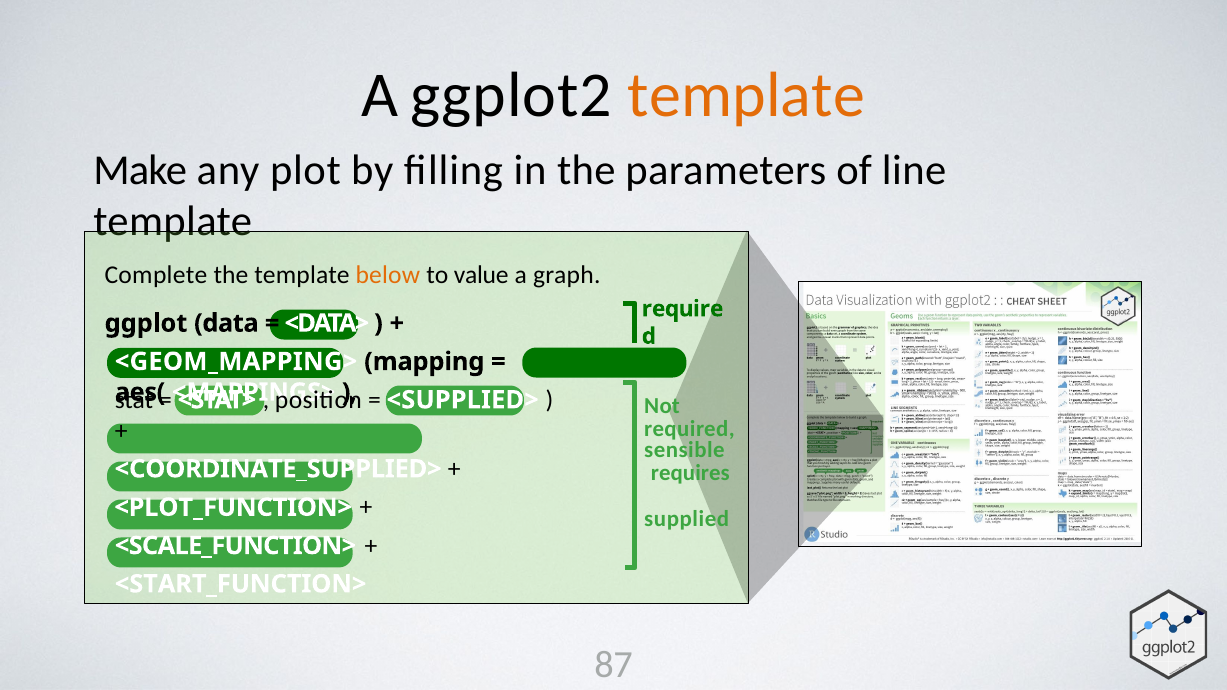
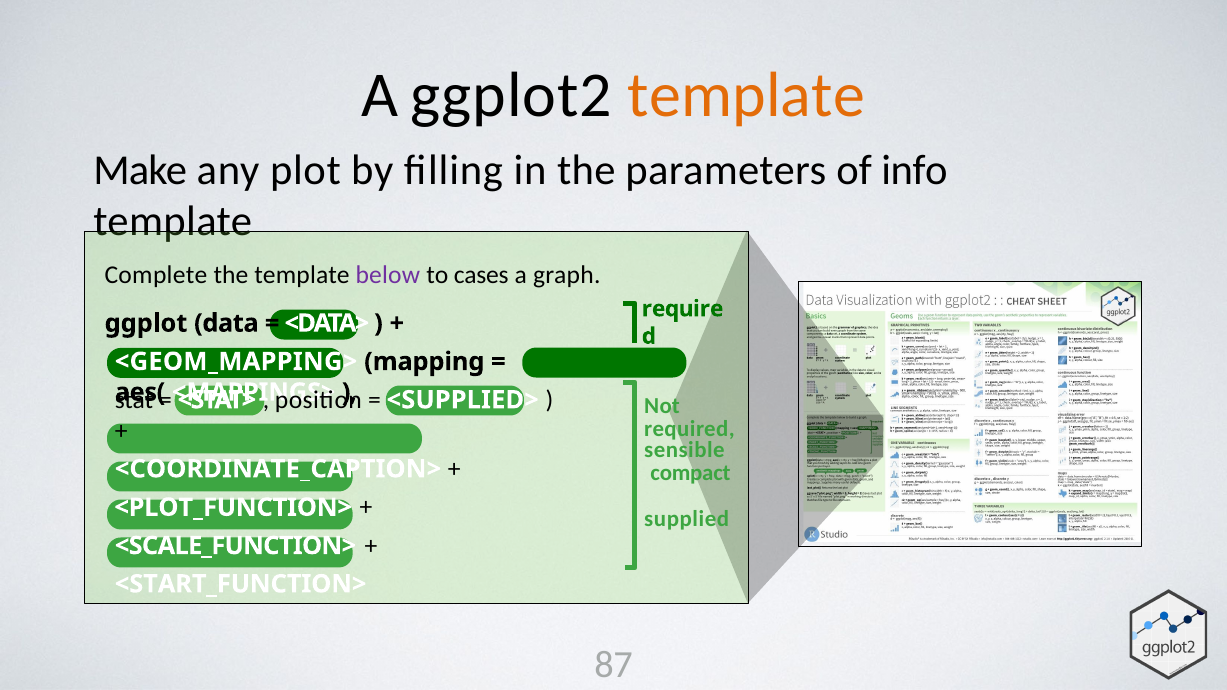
line: line -> info
below colour: orange -> purple
value: value -> cases
requires: requires -> compact
<COORDINATE_SUPPLIED>: <COORDINATE_SUPPLIED> -> <COORDINATE_CAPTION>
